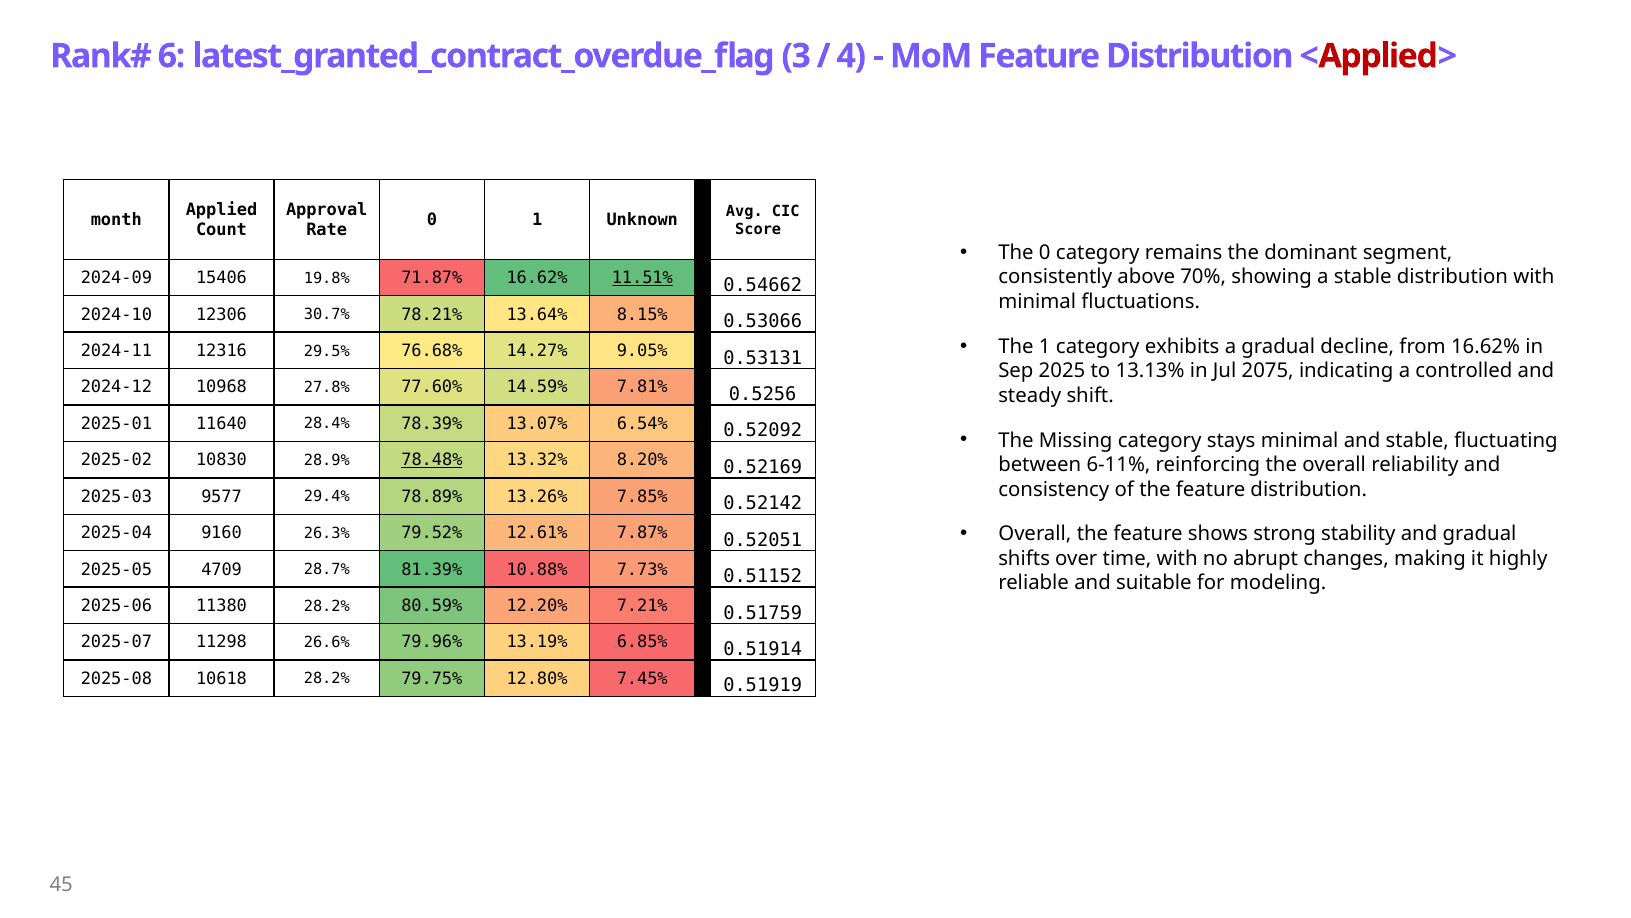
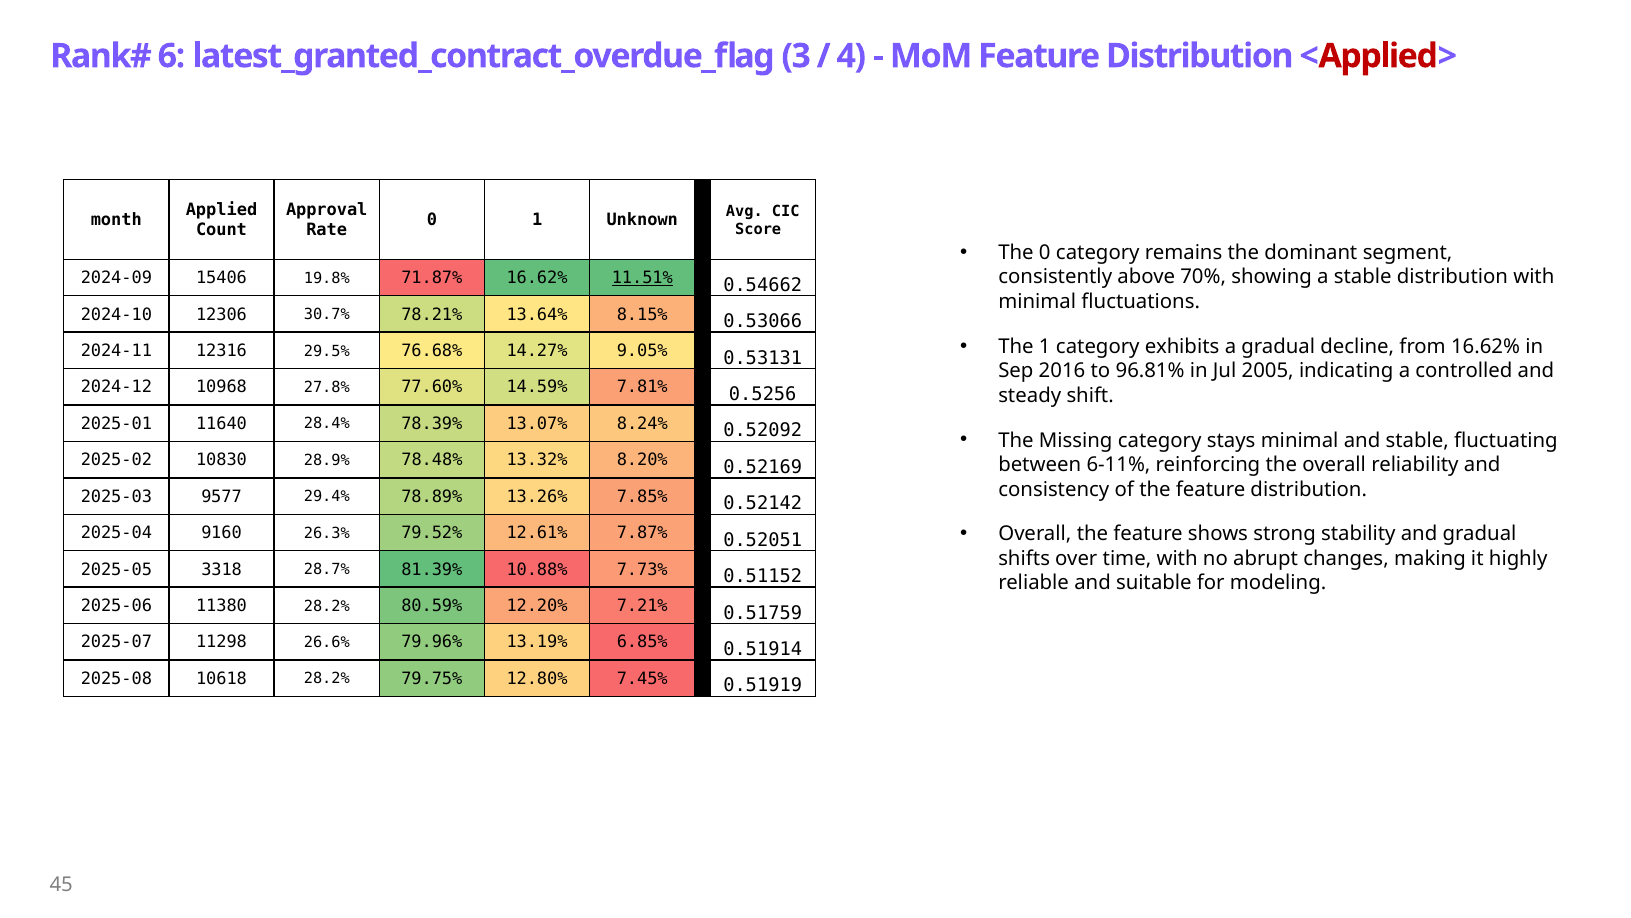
2025: 2025 -> 2016
13.13%: 13.13% -> 96.81%
2075: 2075 -> 2005
6.54%: 6.54% -> 8.24%
78.48% underline: present -> none
4709: 4709 -> 3318
